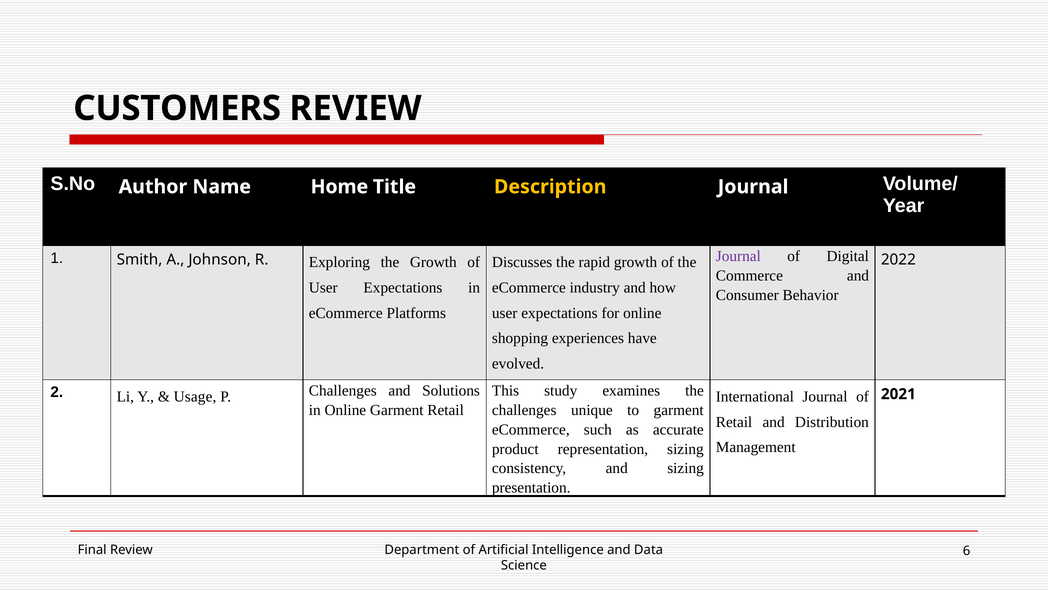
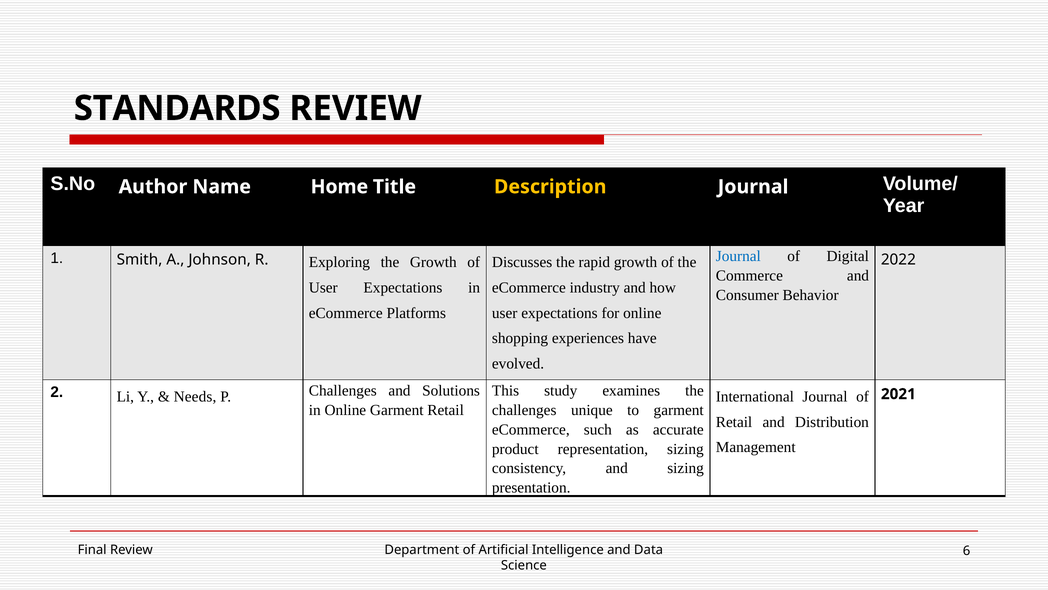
CUSTOMERS: CUSTOMERS -> STANDARDS
Journal at (738, 256) colour: purple -> blue
Usage: Usage -> Needs
